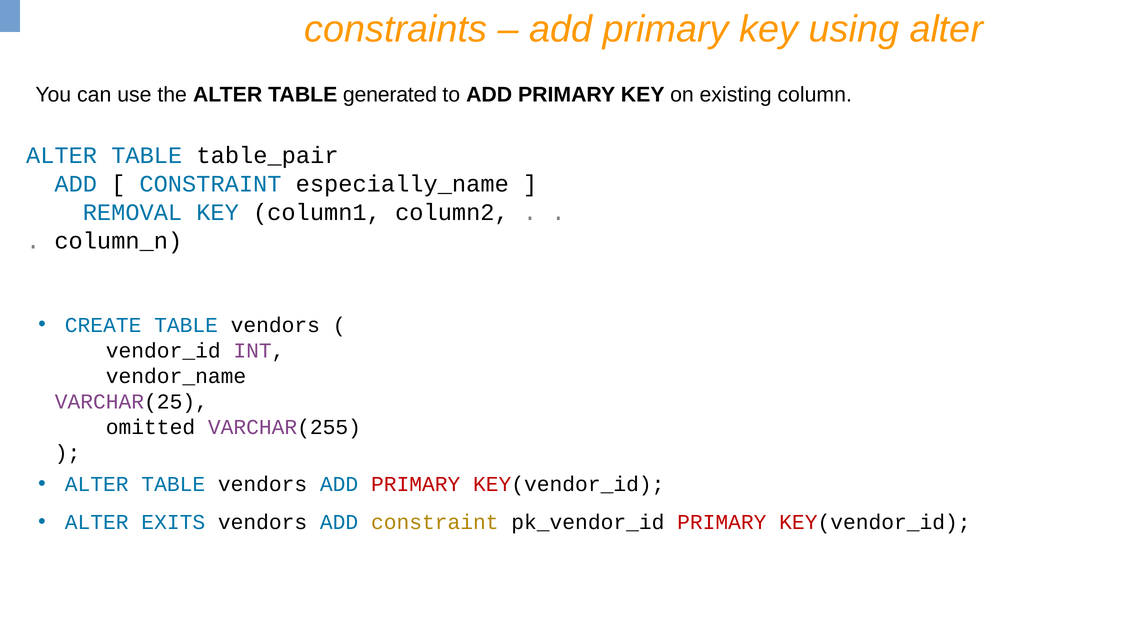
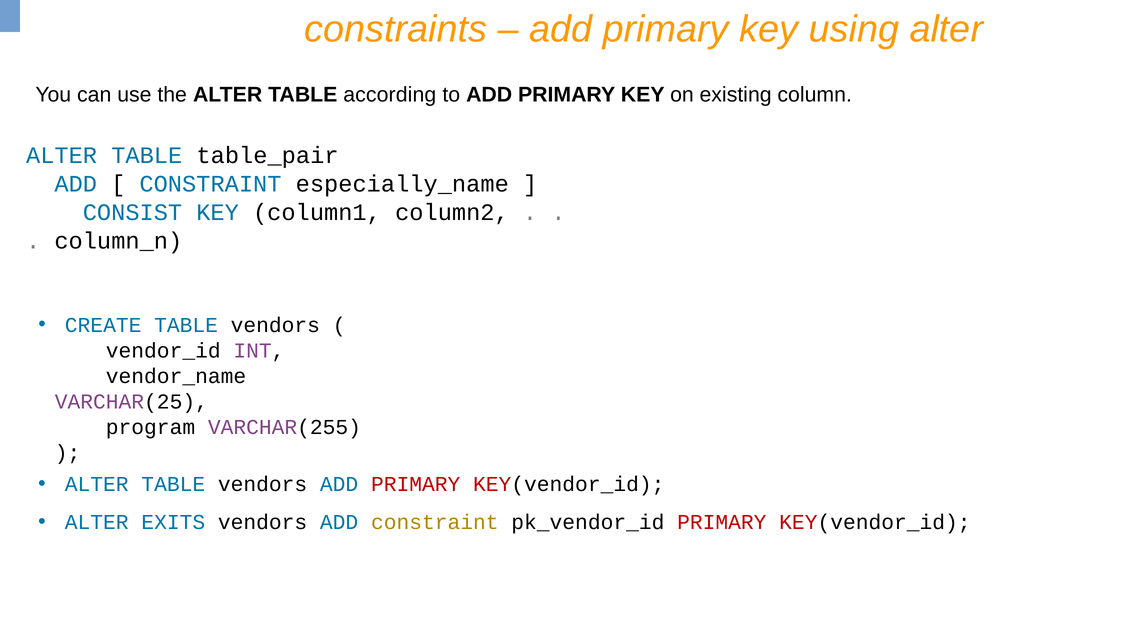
generated: generated -> according
REMOVAL: REMOVAL -> CONSIST
omitted: omitted -> program
